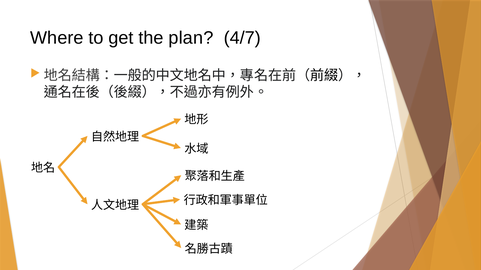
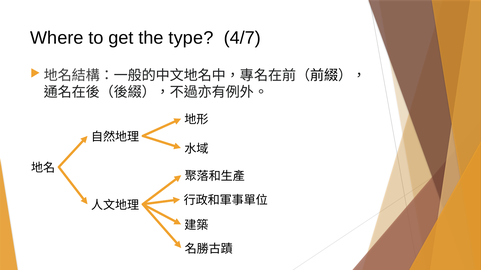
plan: plan -> type
